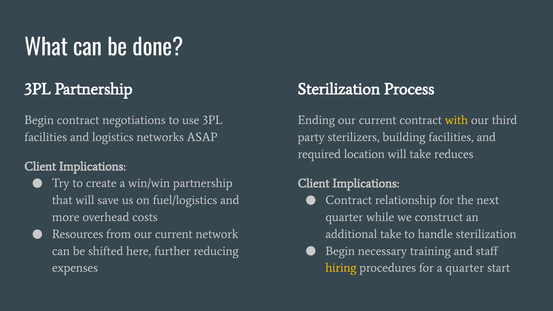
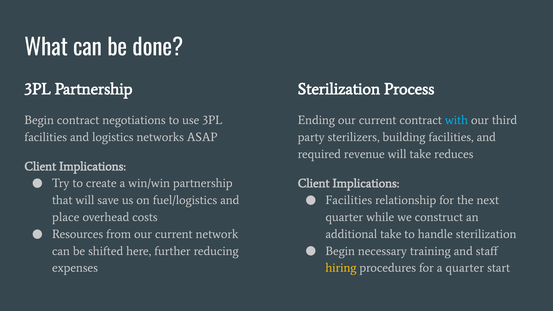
with colour: yellow -> light blue
location: location -> revenue
Contract at (349, 200): Contract -> Facilities
more: more -> place
